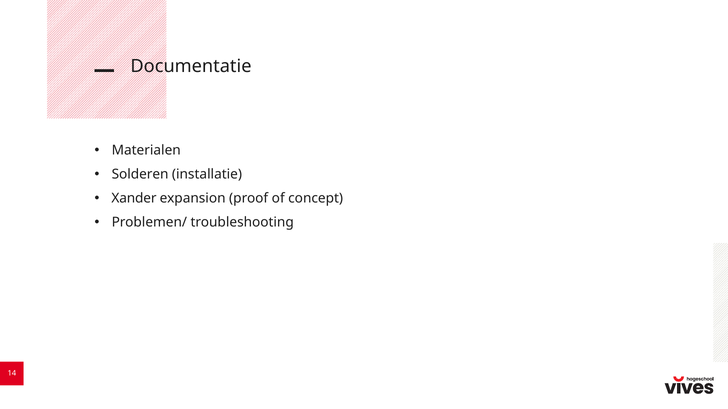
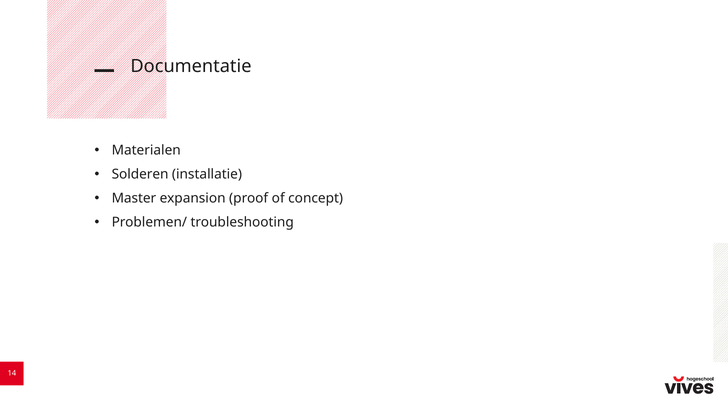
Xander: Xander -> Master
